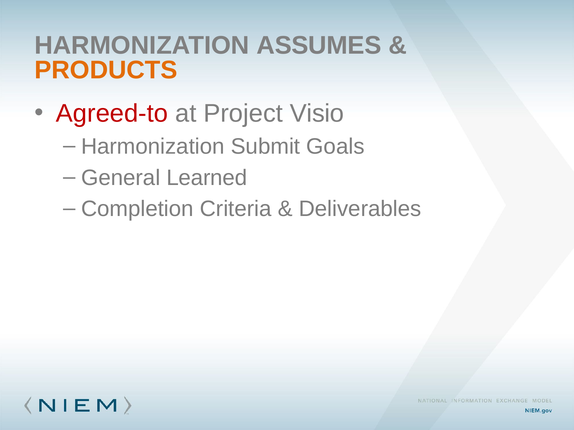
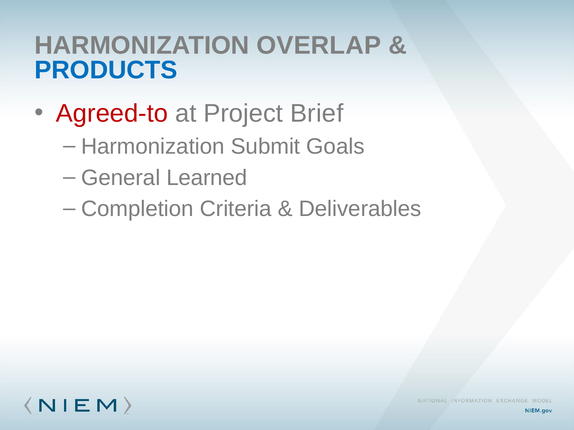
ASSUMES: ASSUMES -> OVERLAP
PRODUCTS colour: orange -> blue
Visio: Visio -> Brief
